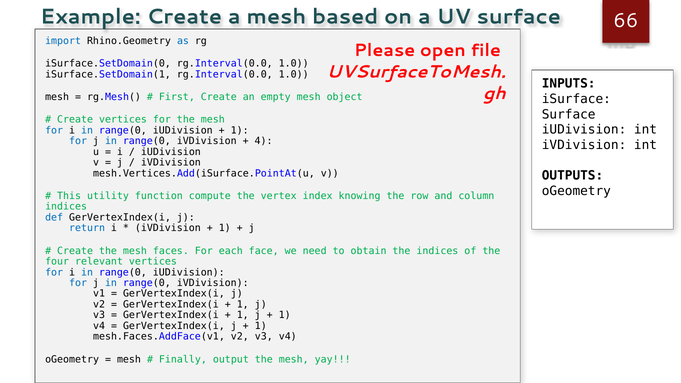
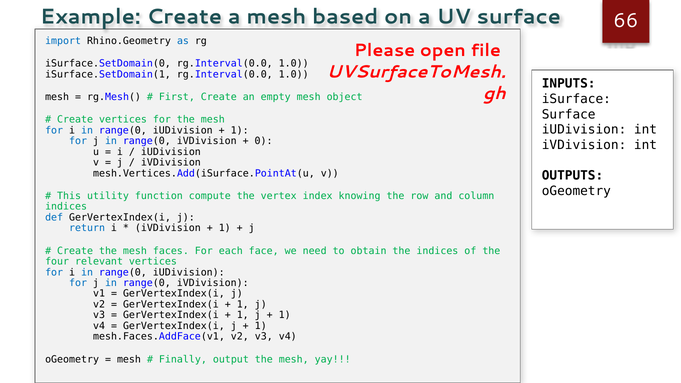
4: 4 -> 0
